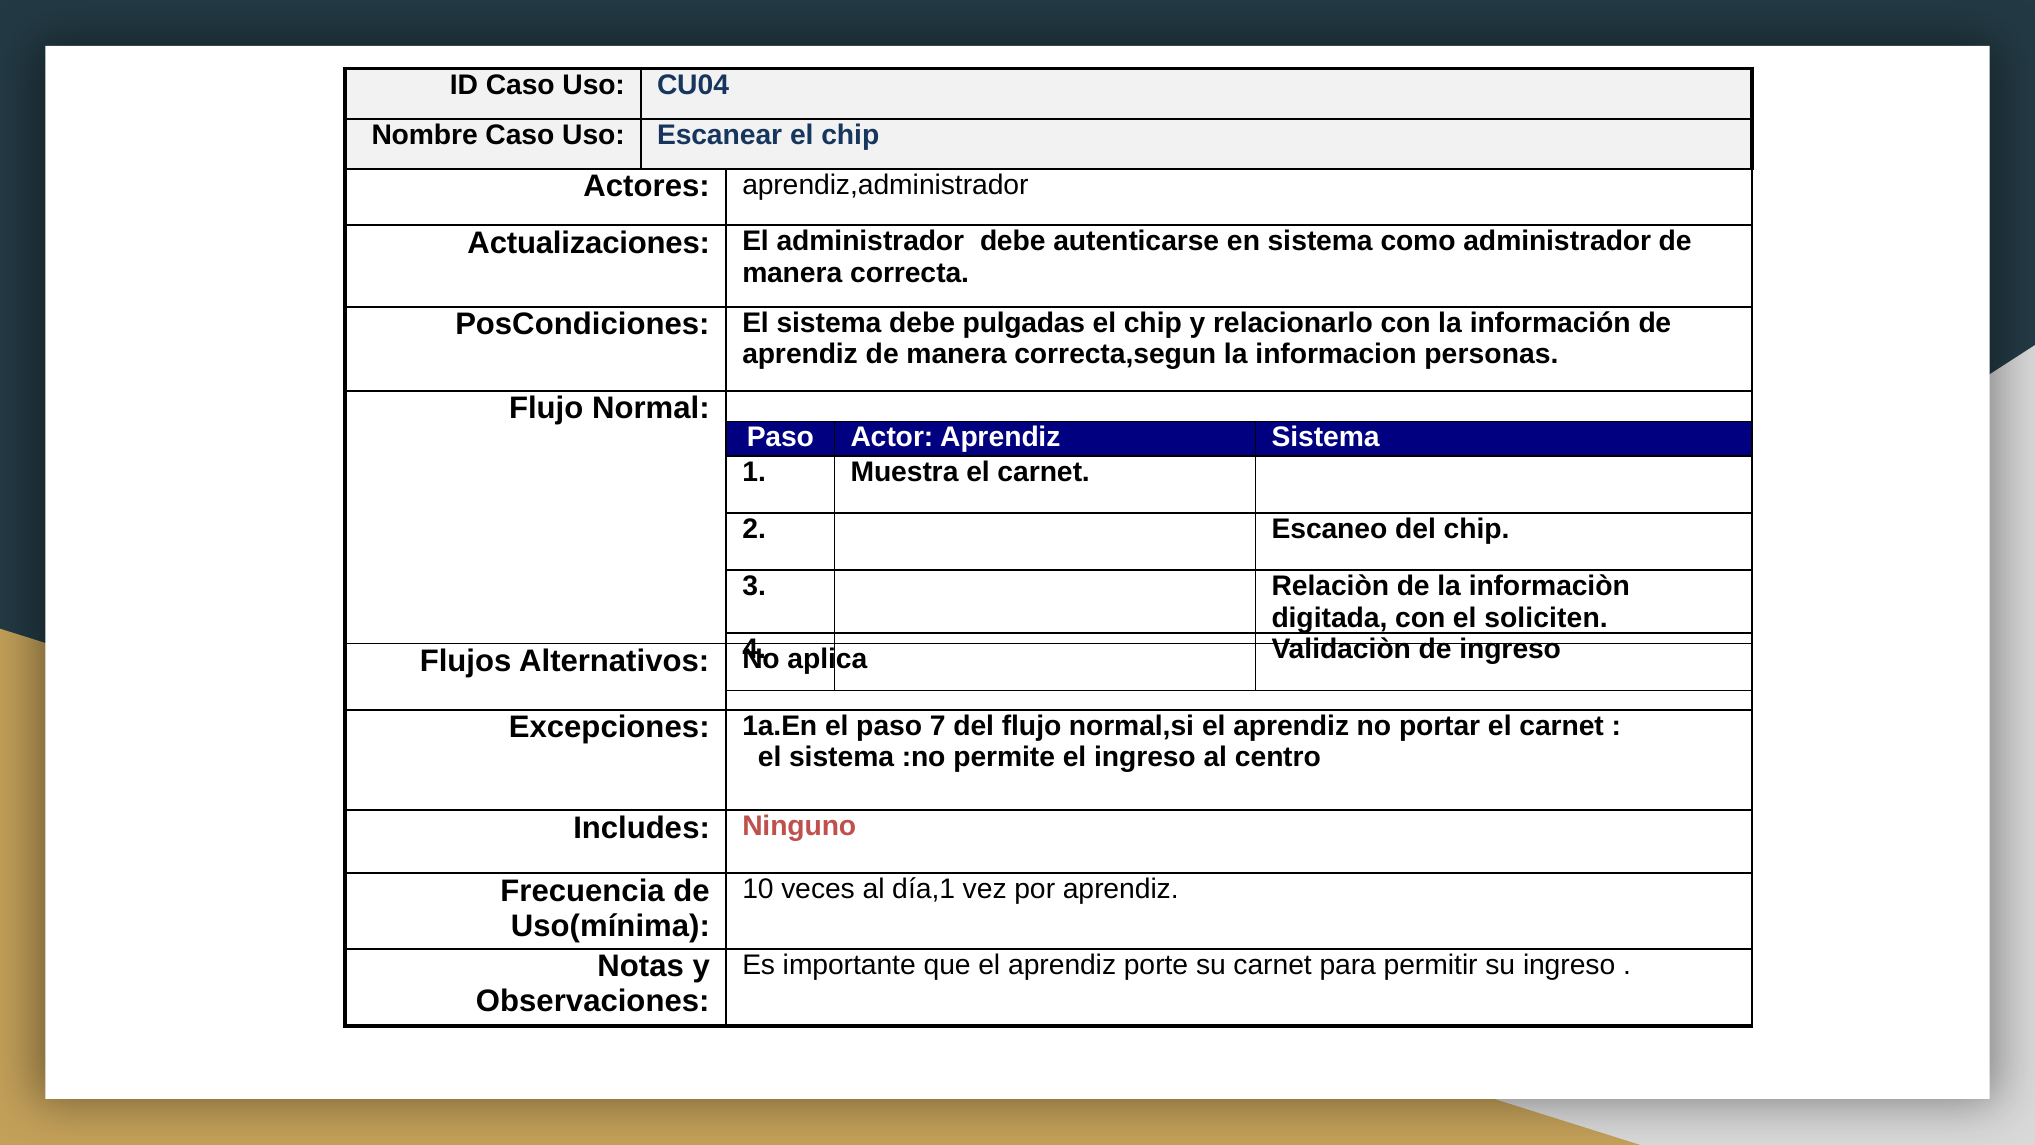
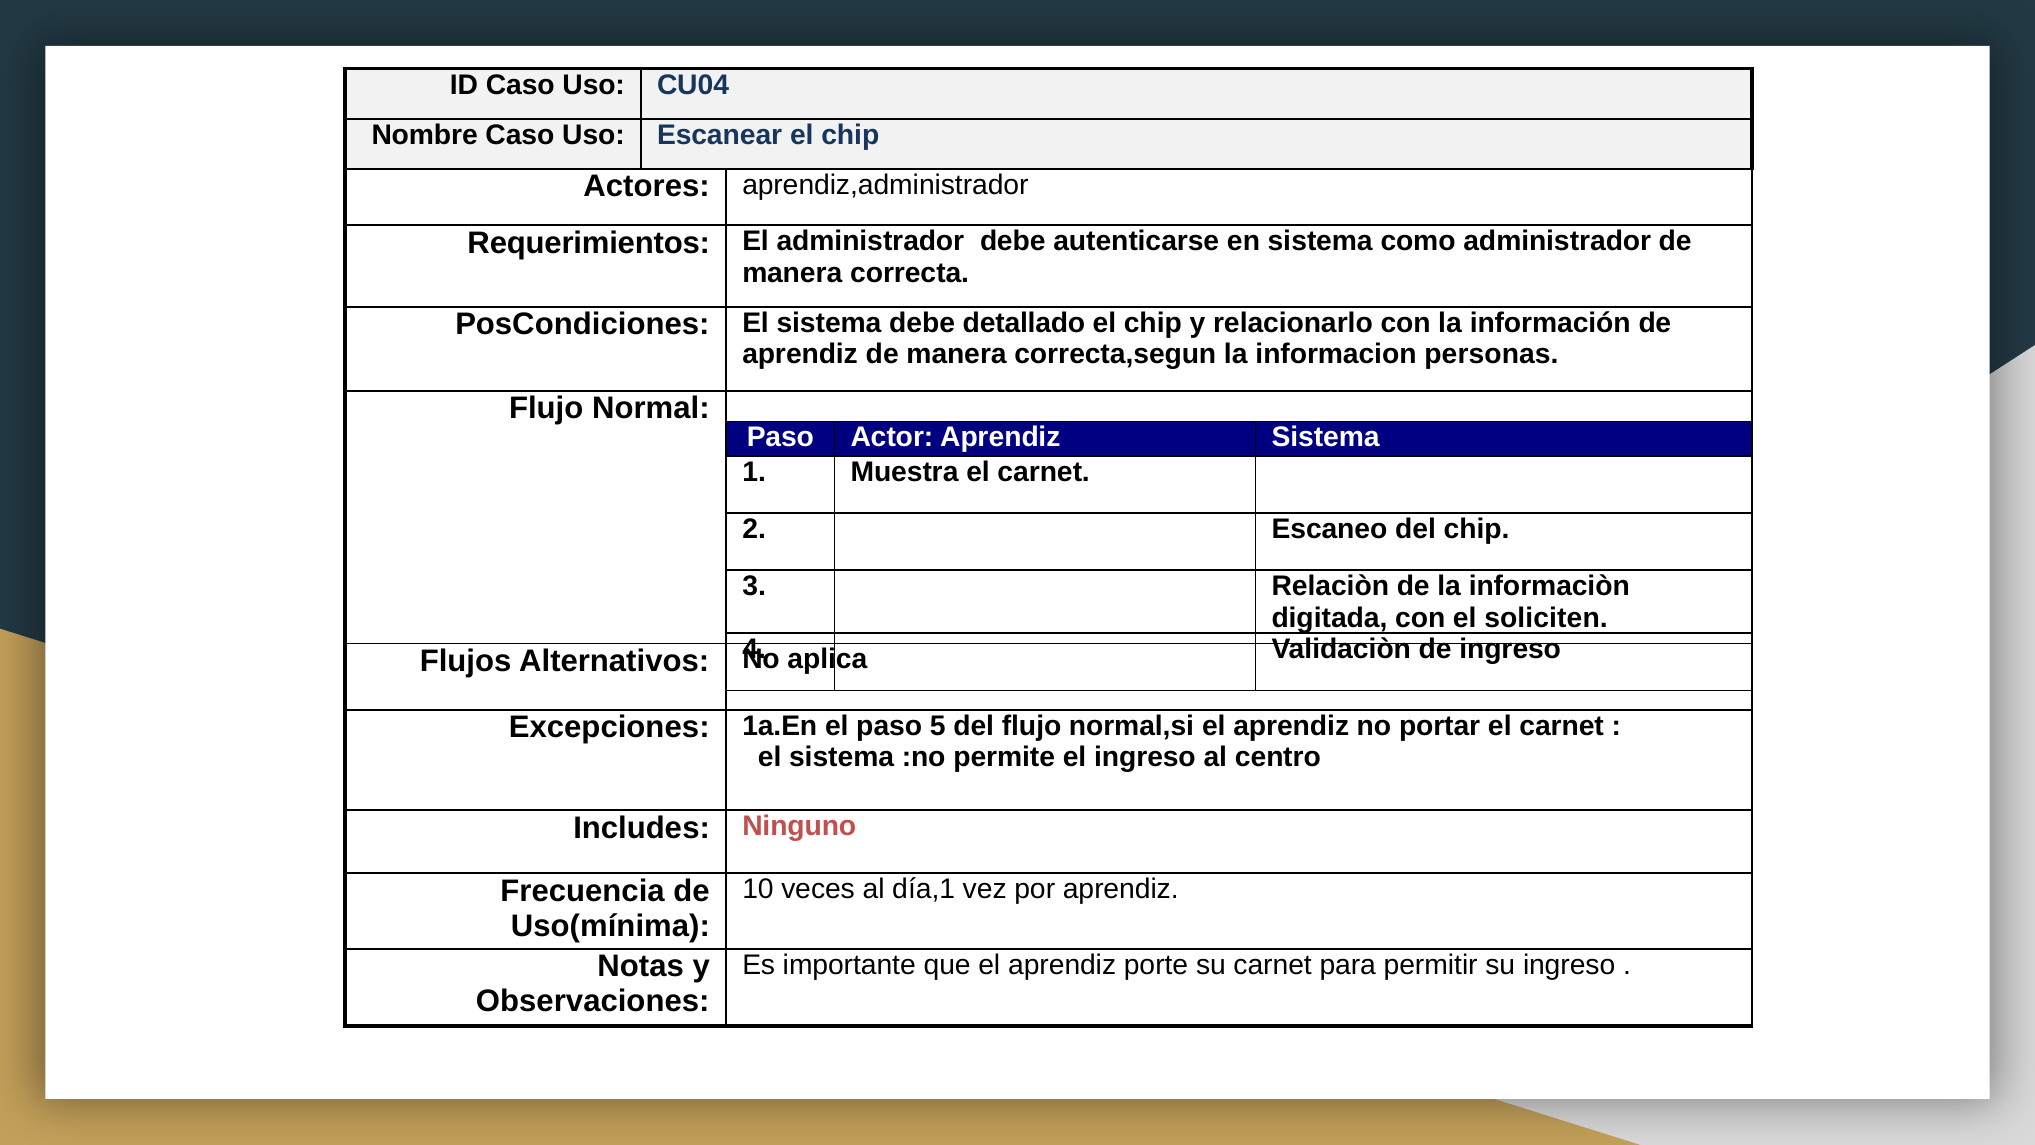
Actualizaciones: Actualizaciones -> Requerimientos
pulgadas: pulgadas -> detallado
7: 7 -> 5
